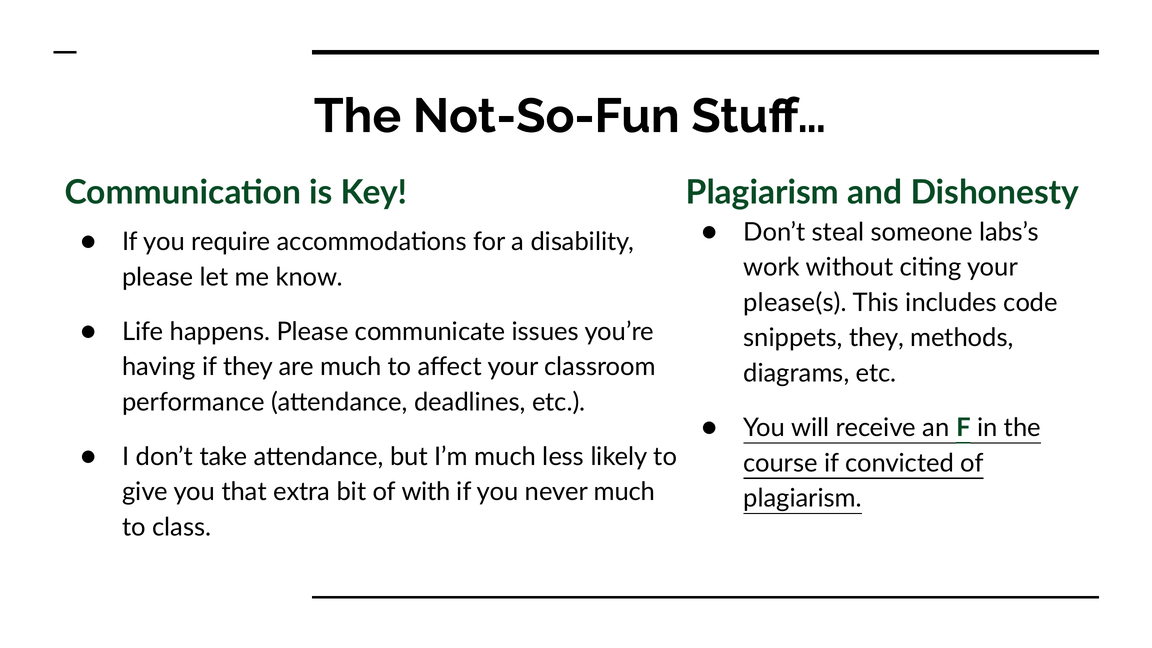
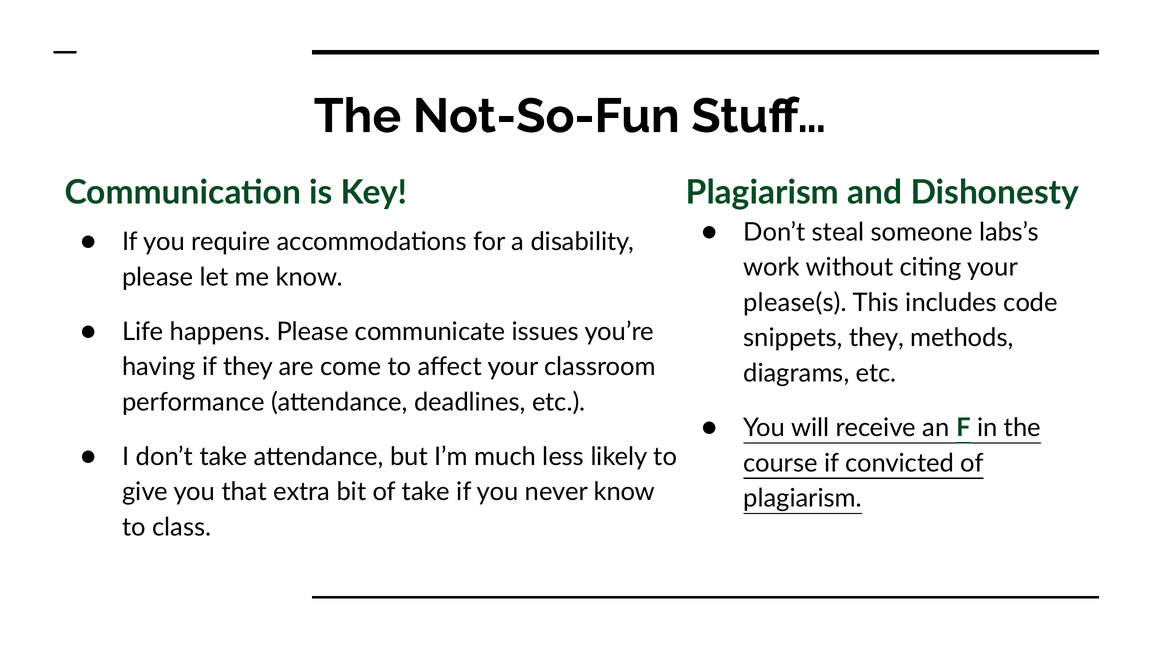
are much: much -> come
of with: with -> take
never much: much -> know
